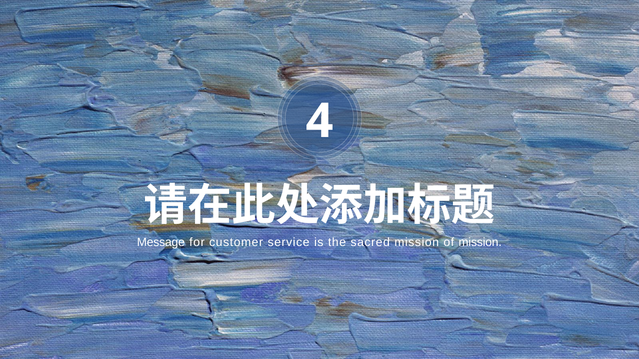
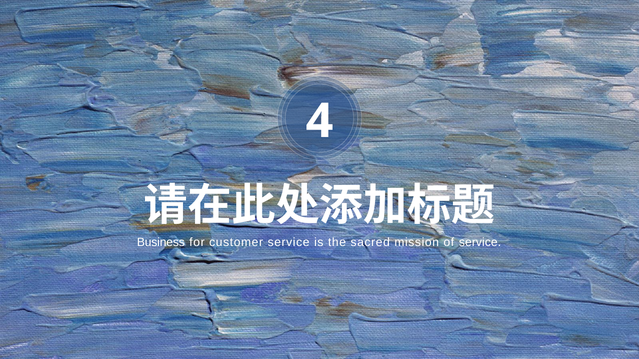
Message: Message -> Business
of mission: mission -> service
